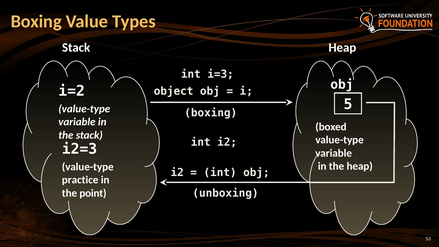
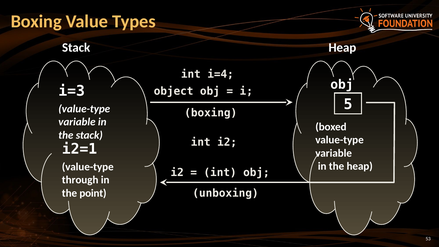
i=3: i=3 -> i=4
i=2: i=2 -> i=3
i2=3: i2=3 -> i2=1
practice: practice -> through
